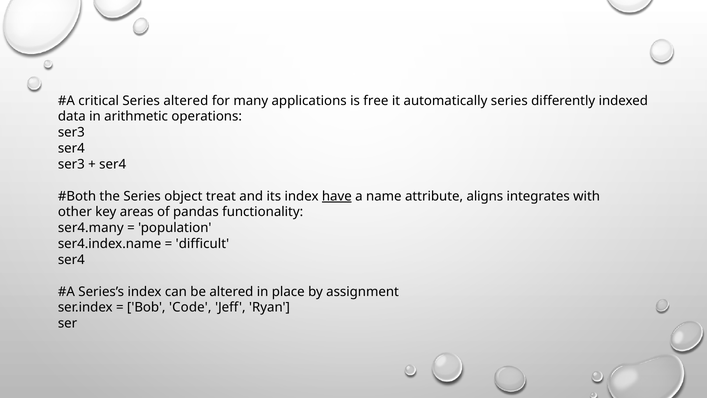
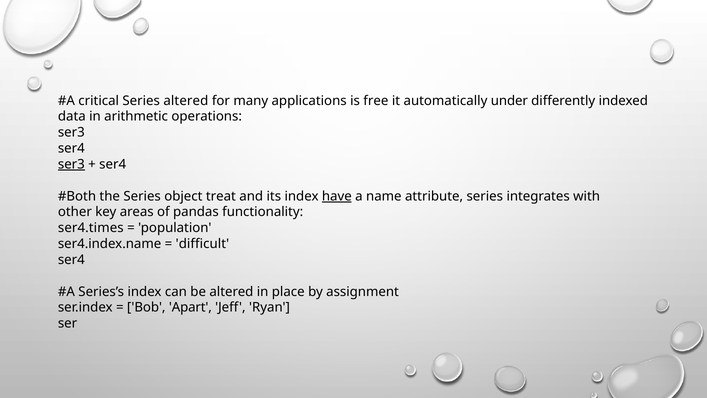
automatically series: series -> under
ser3 at (71, 164) underline: none -> present
attribute aligns: aligns -> series
ser4.many: ser4.many -> ser4.times
Code: Code -> Apart
